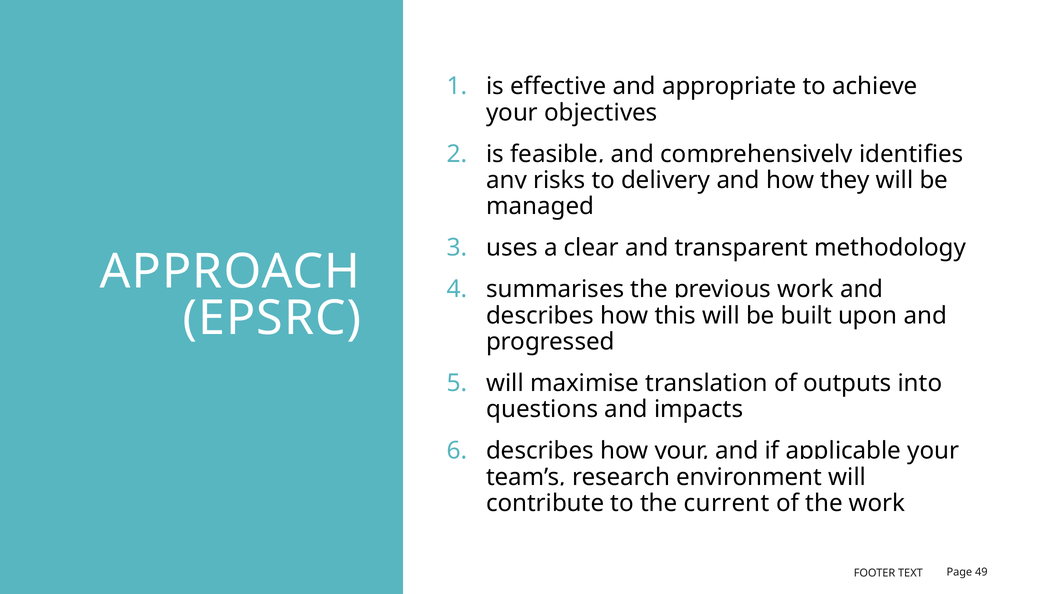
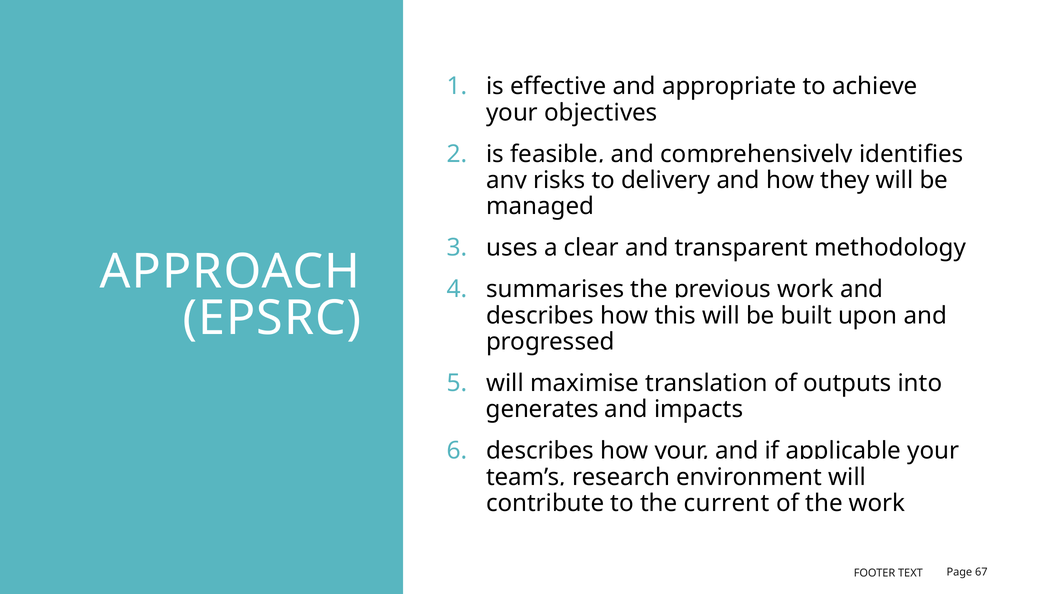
questions: questions -> generates
49: 49 -> 67
